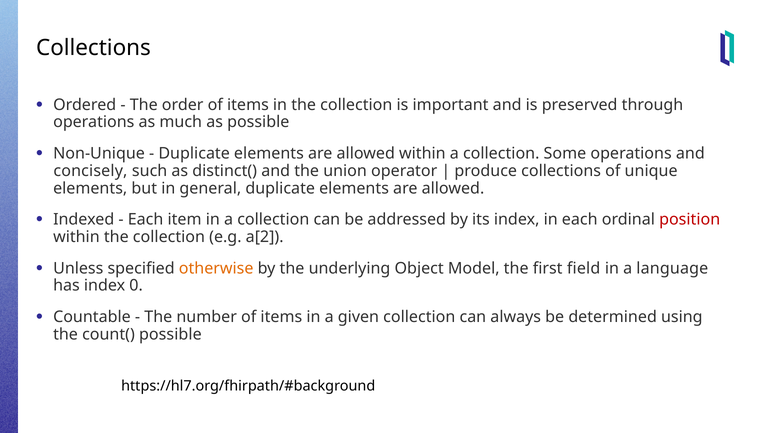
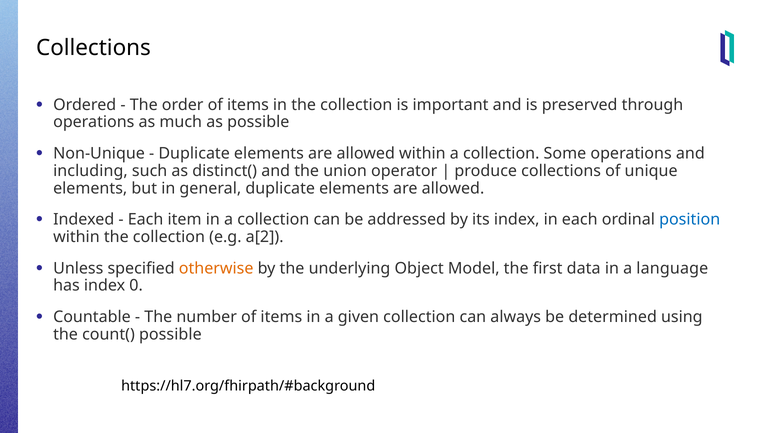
concisely: concisely -> including
position colour: red -> blue
field: field -> data
